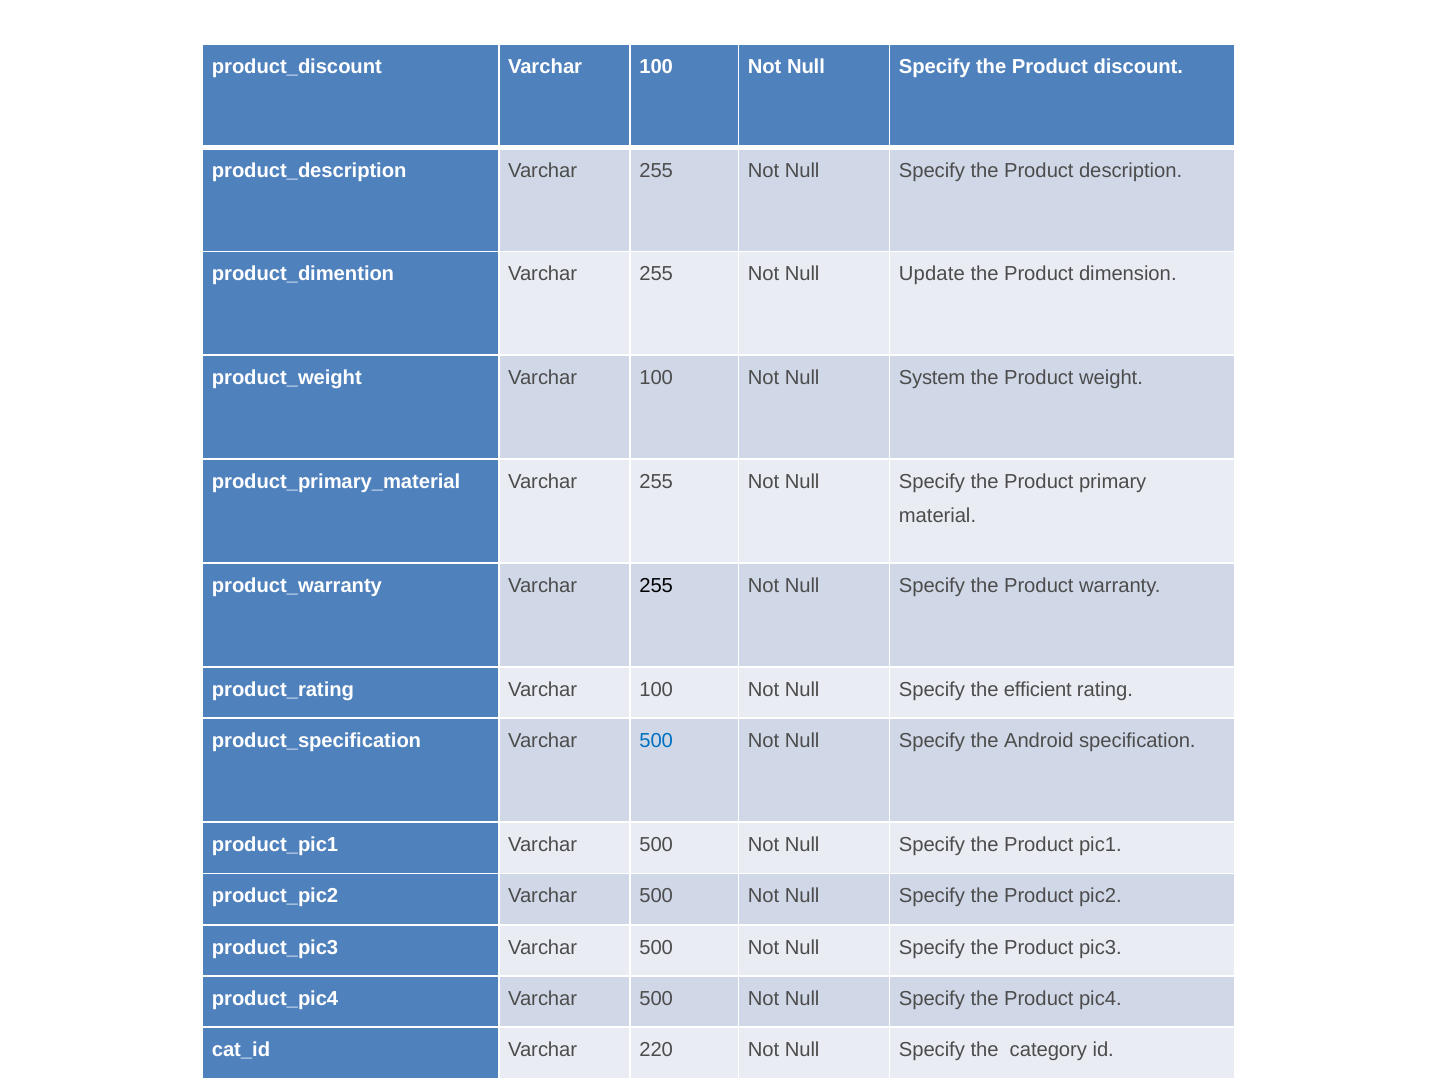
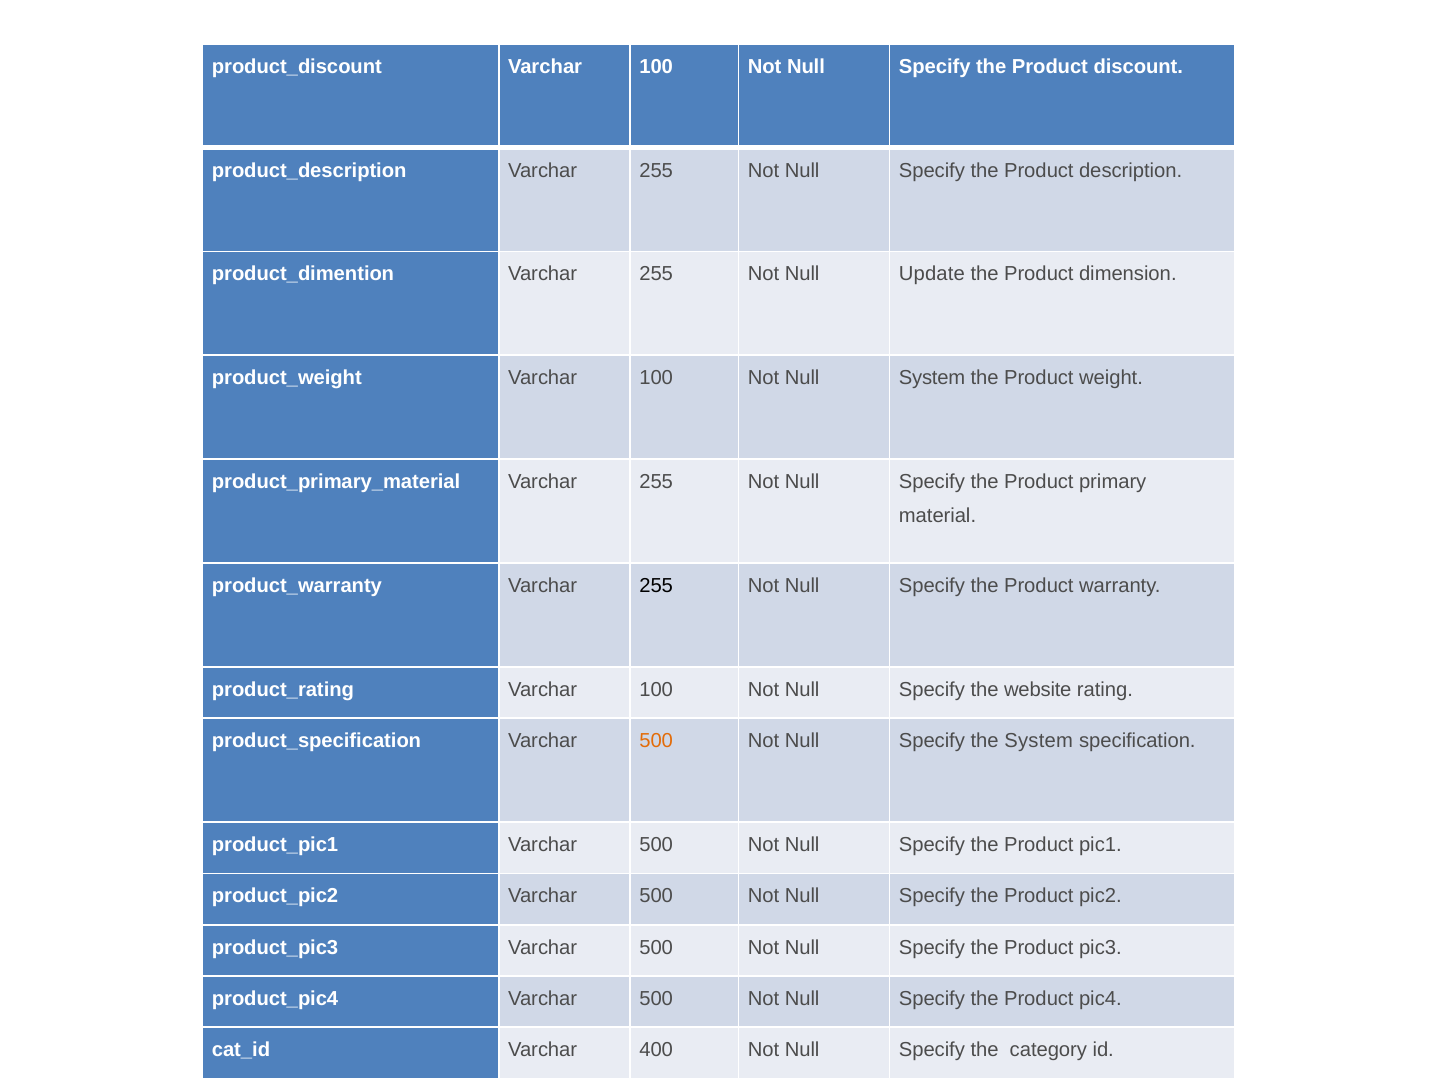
efficient: efficient -> website
500 at (656, 741) colour: blue -> orange
the Android: Android -> System
220: 220 -> 400
